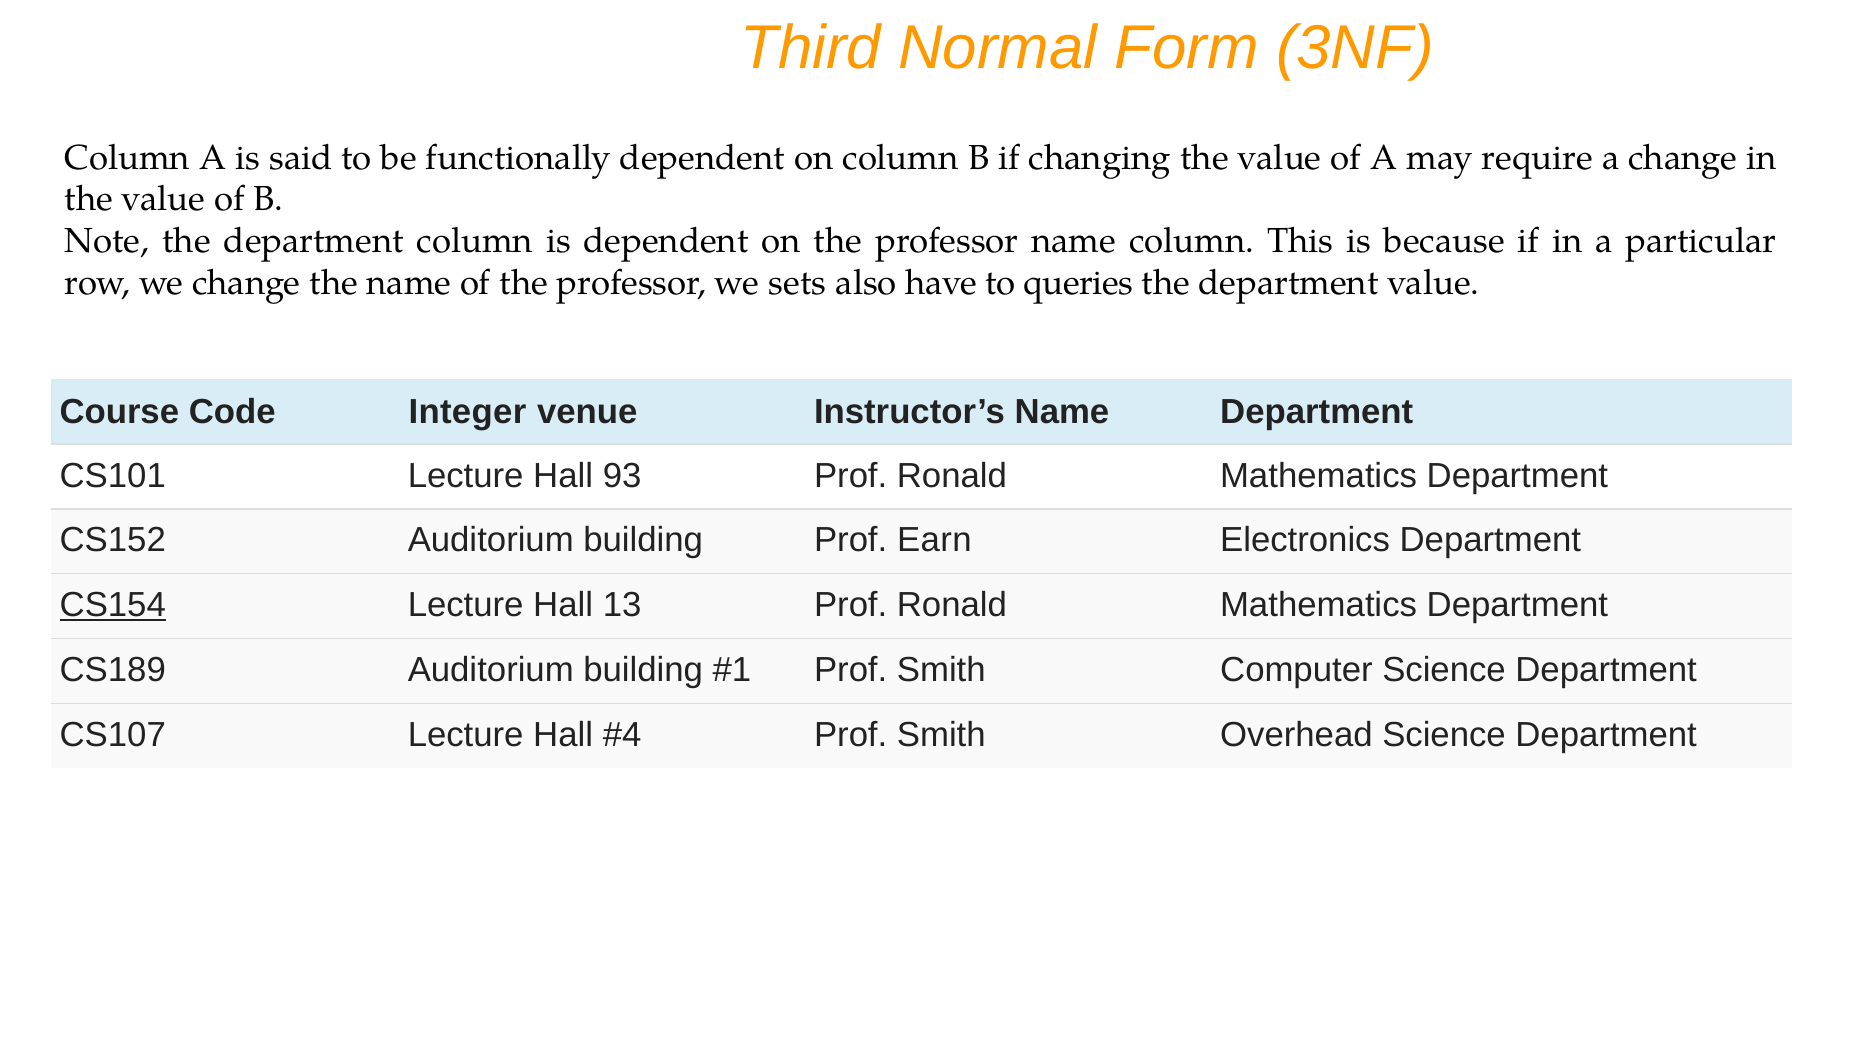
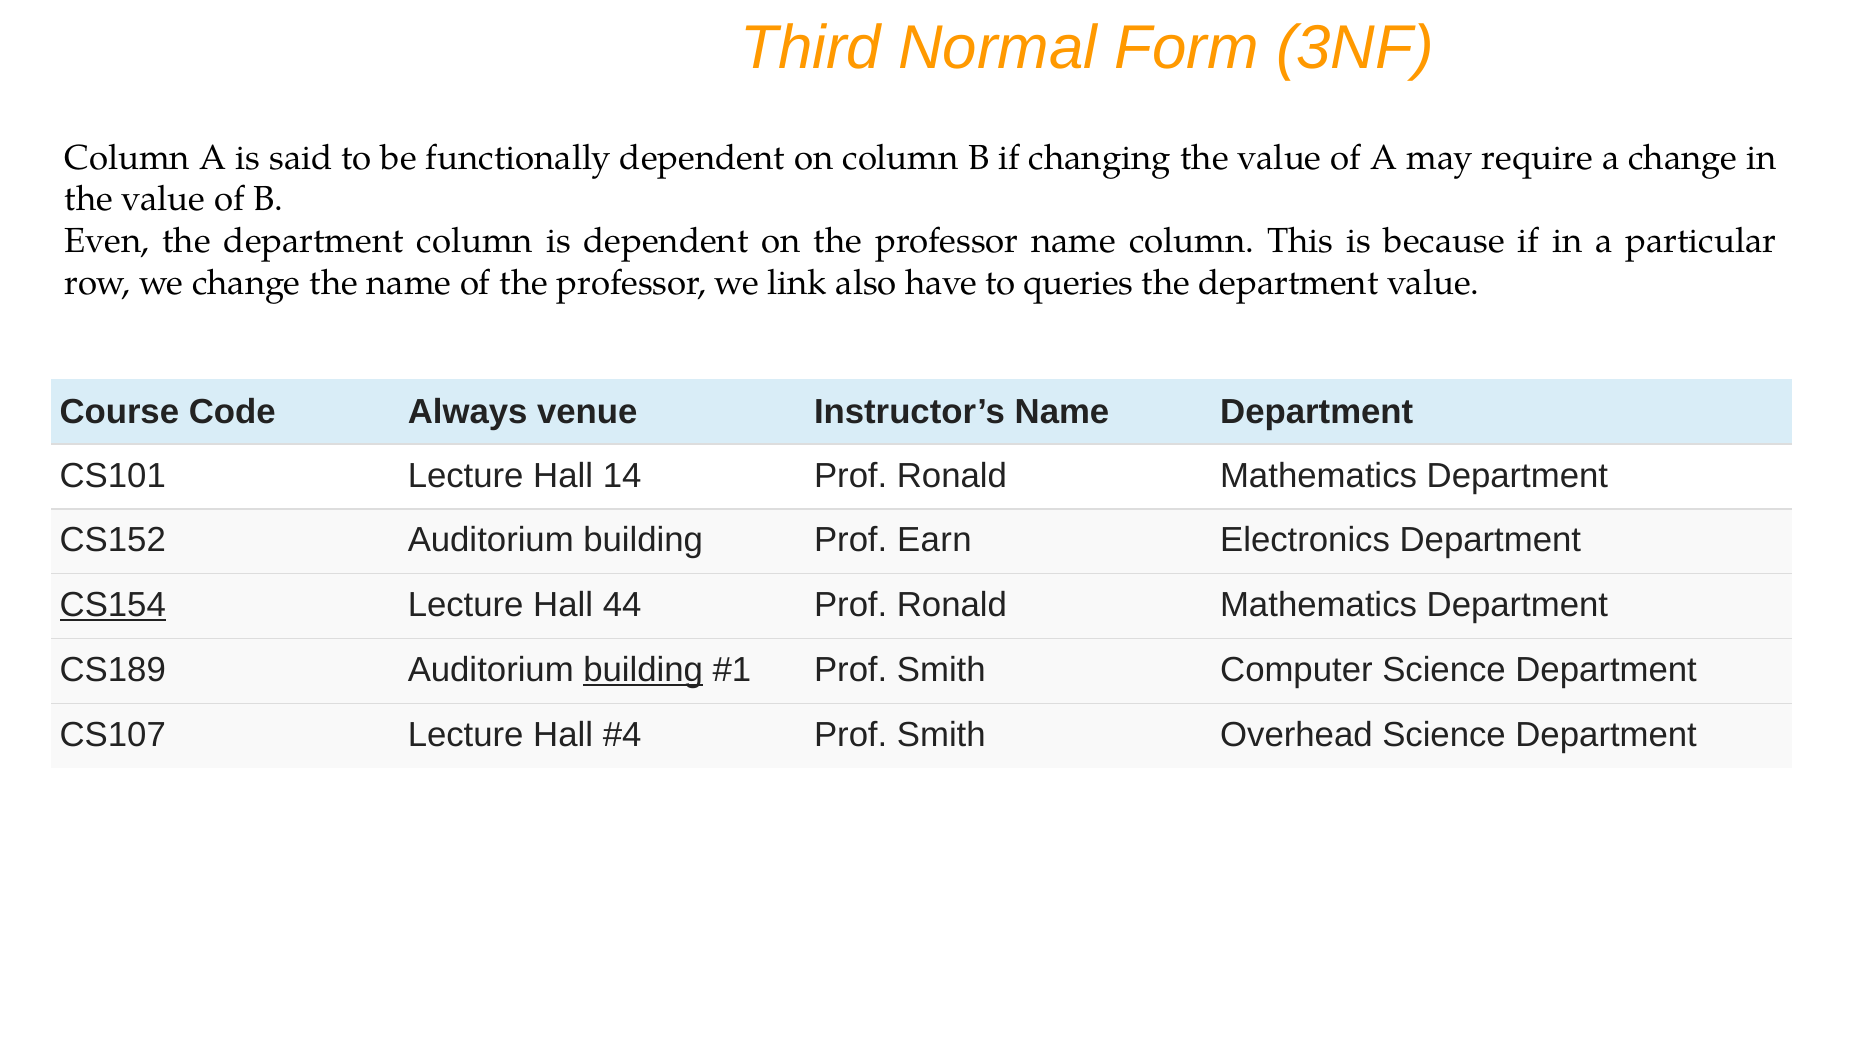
Note: Note -> Even
sets: sets -> link
Integer: Integer -> Always
93: 93 -> 14
13: 13 -> 44
building at (643, 670) underline: none -> present
